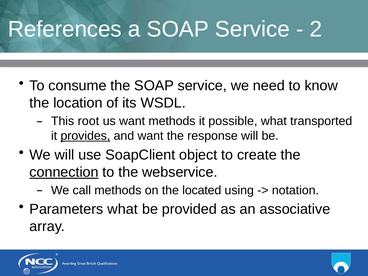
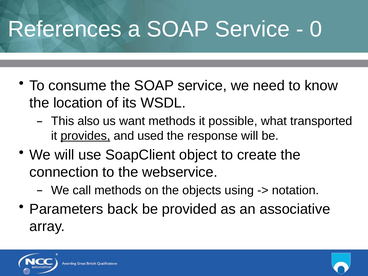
2: 2 -> 0
root: root -> also
and want: want -> used
connection underline: present -> none
located: located -> objects
Parameters what: what -> back
